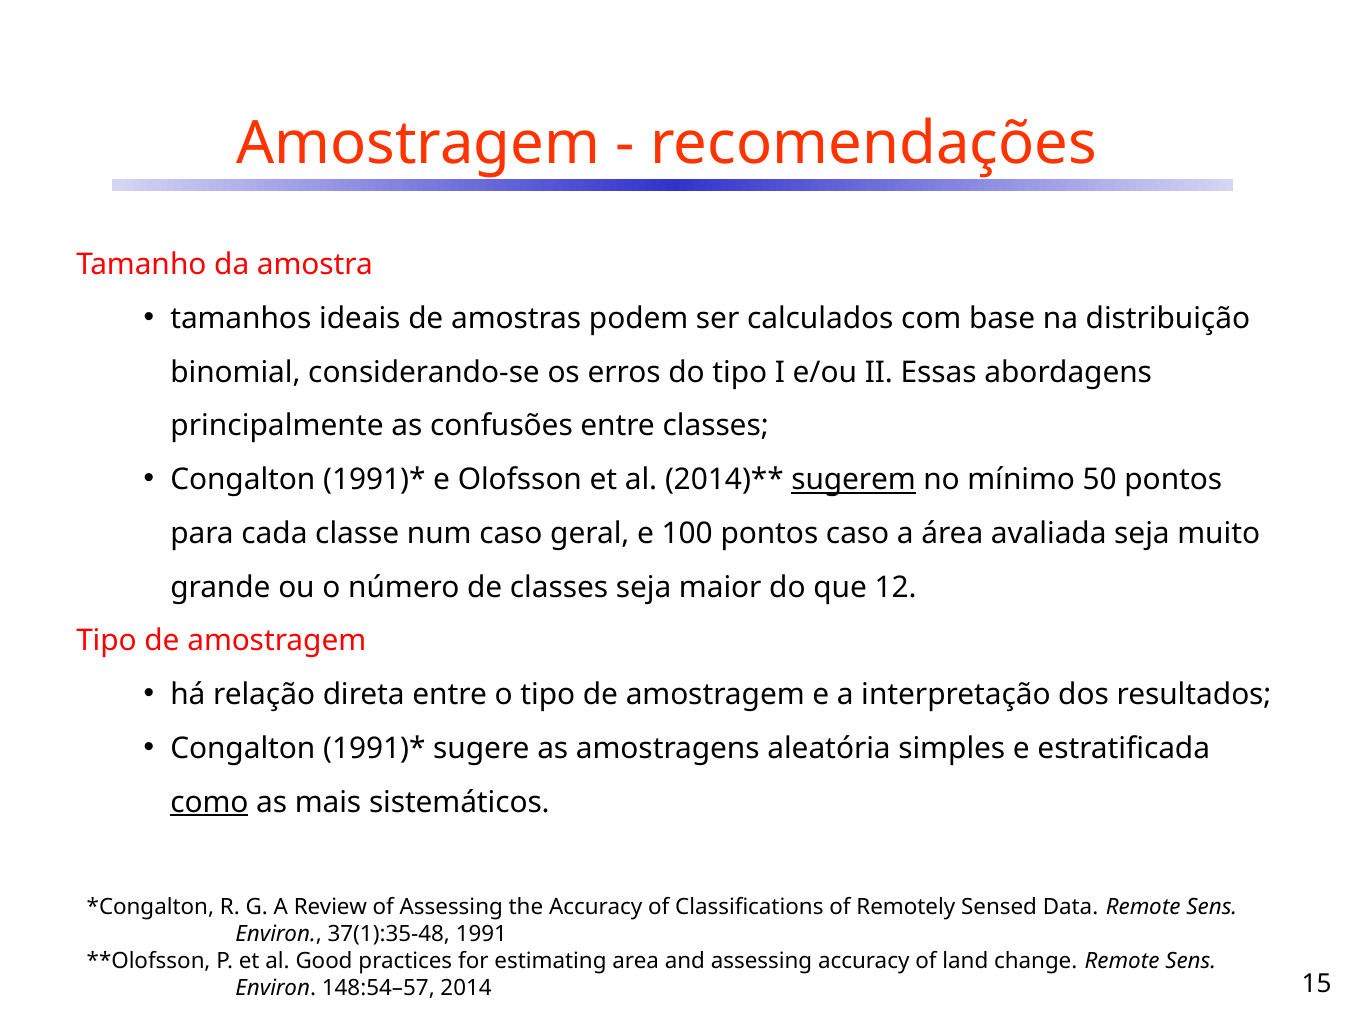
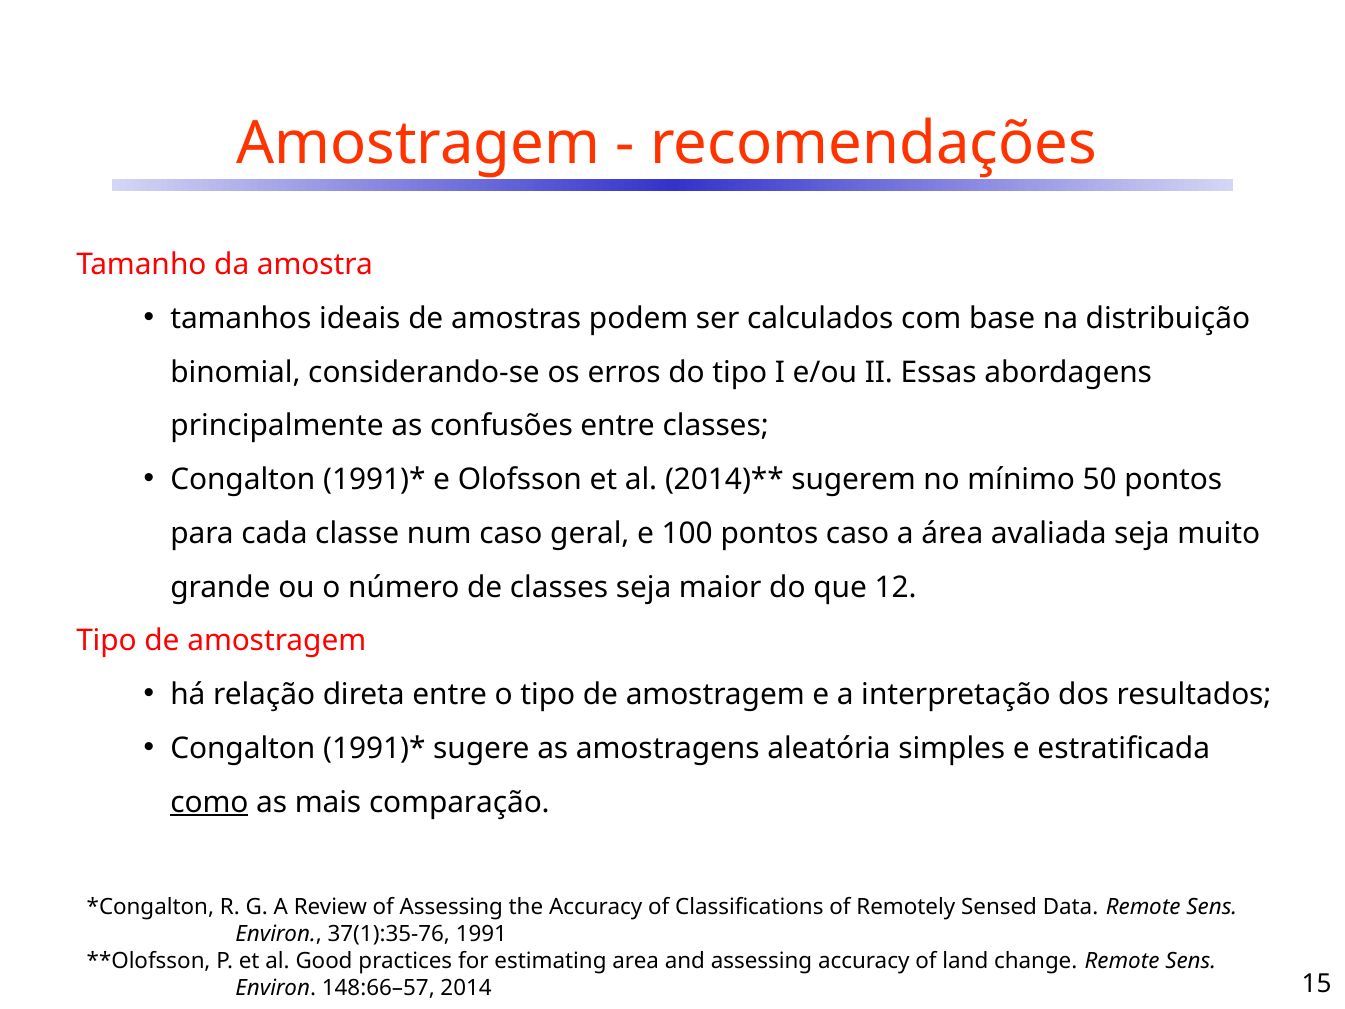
sugerem underline: present -> none
sistemáticos: sistemáticos -> comparação
37(1):35-48: 37(1):35-48 -> 37(1):35-76
148:54–57: 148:54–57 -> 148:66–57
